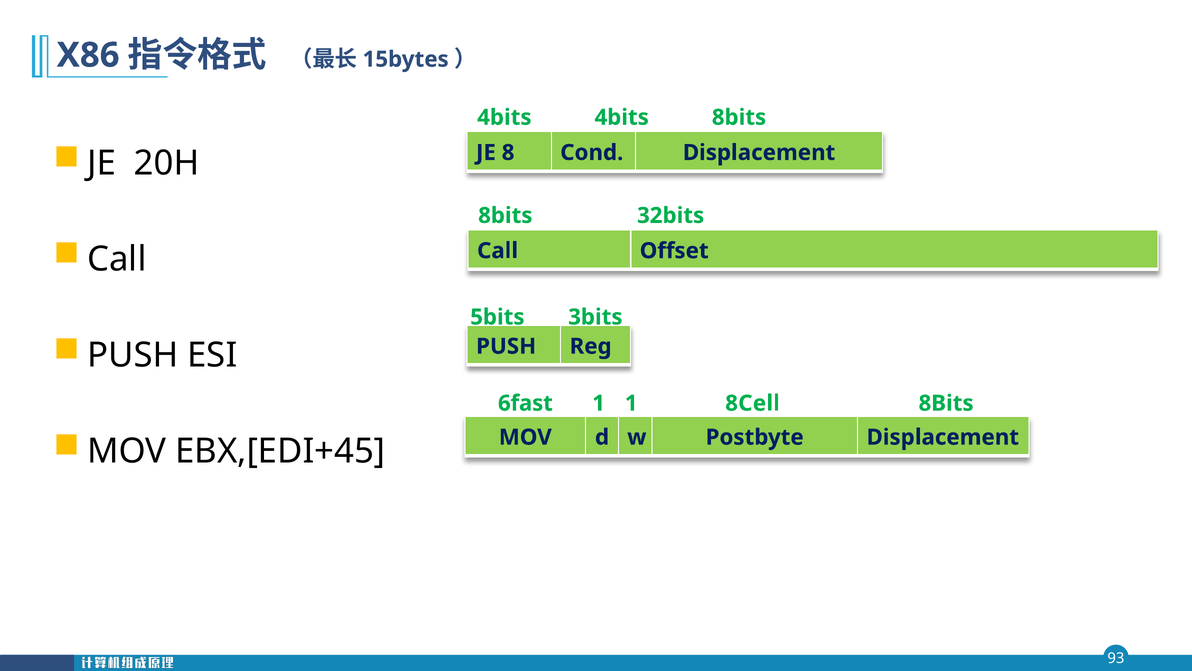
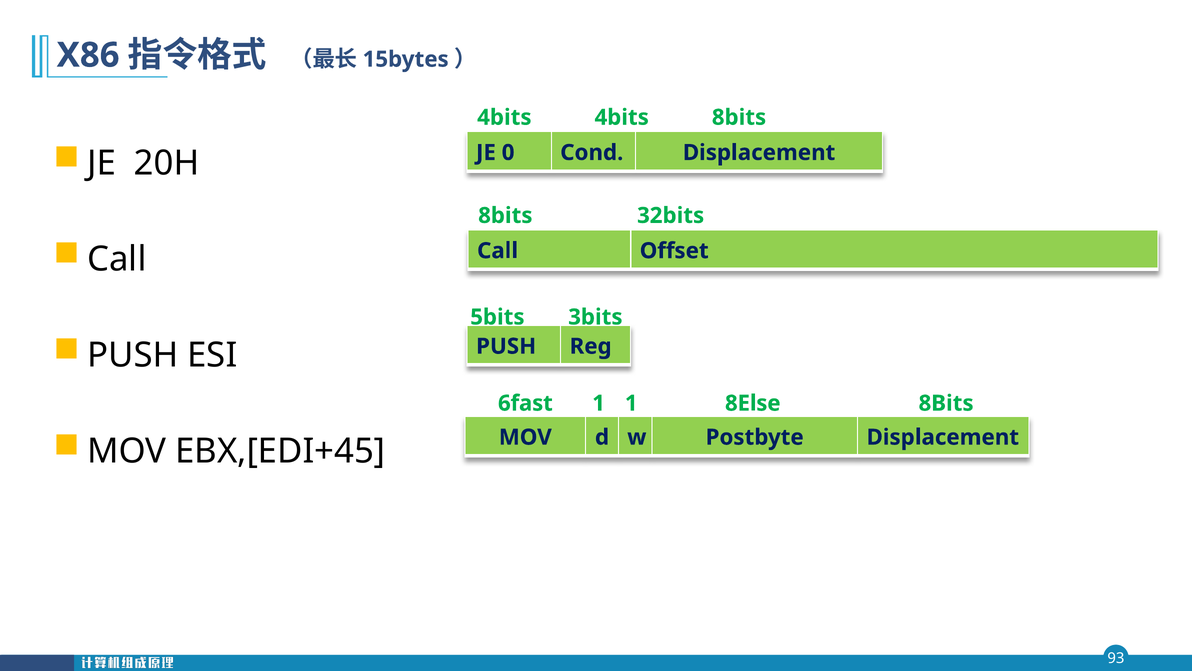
8: 8 -> 0
8Cell: 8Cell -> 8Else
